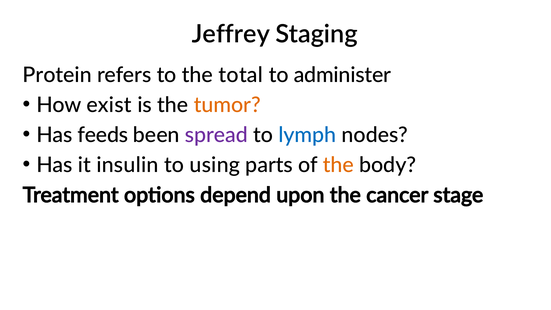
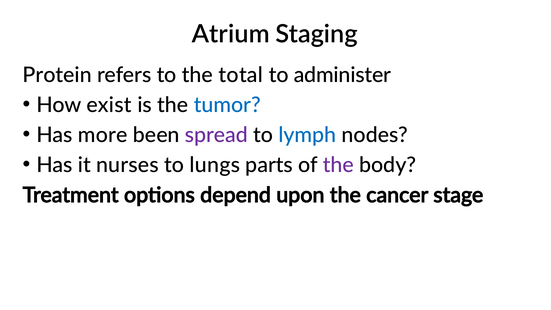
Jeffrey: Jeffrey -> Atrium
tumor colour: orange -> blue
feeds: feeds -> more
insulin: insulin -> nurses
using: using -> lungs
the at (338, 165) colour: orange -> purple
